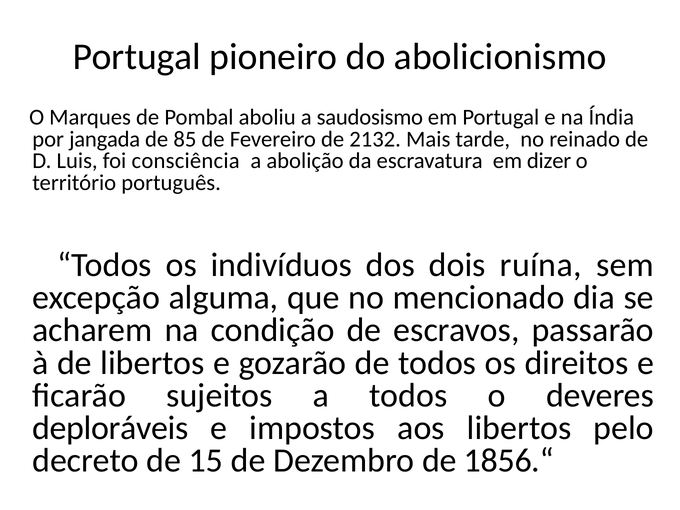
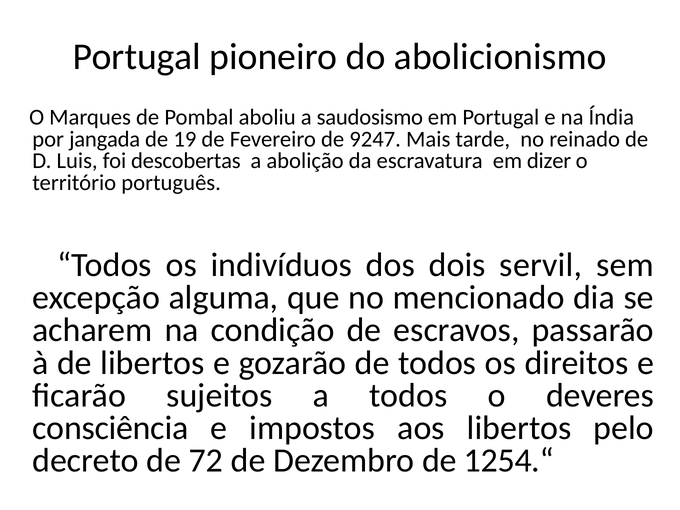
85: 85 -> 19
2132: 2132 -> 9247
consciência: consciência -> descobertas
ruína: ruína -> servil
deploráveis: deploráveis -> consciência
15: 15 -> 72
1856.“: 1856.“ -> 1254.“
